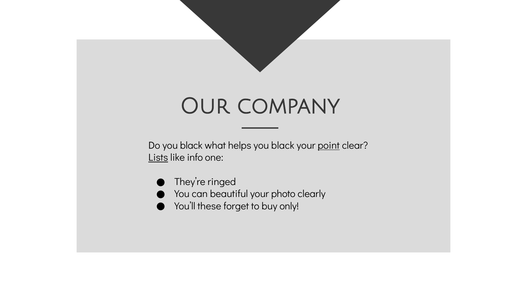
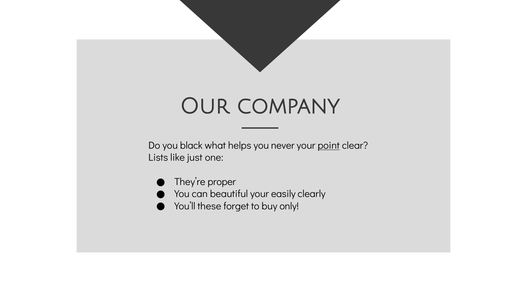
helps you black: black -> never
Lists underline: present -> none
info: info -> just
ringed: ringed -> proper
photo: photo -> easily
